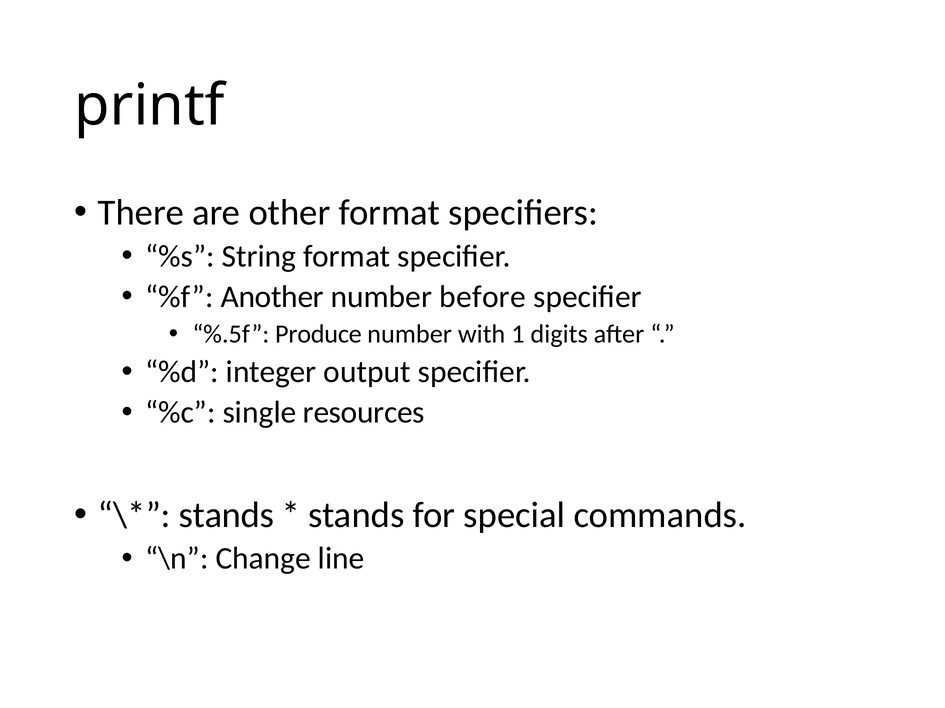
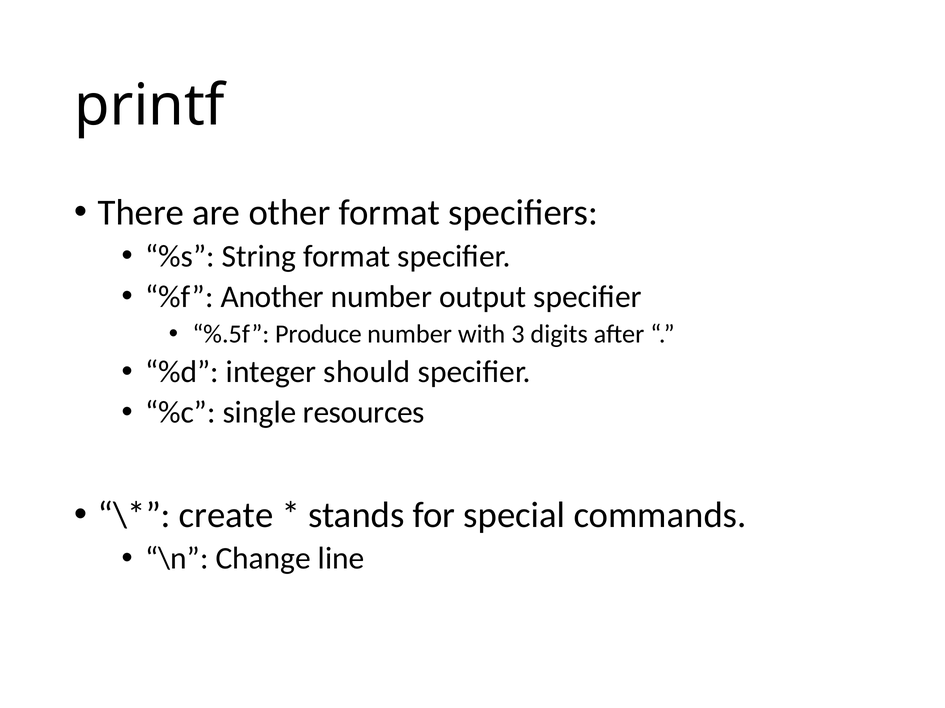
before: before -> output
1: 1 -> 3
output: output -> should
stands at (226, 516): stands -> create
